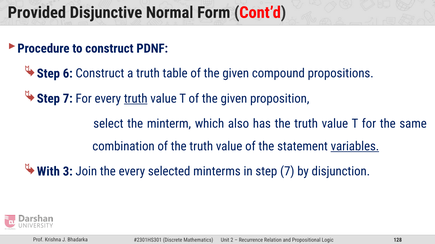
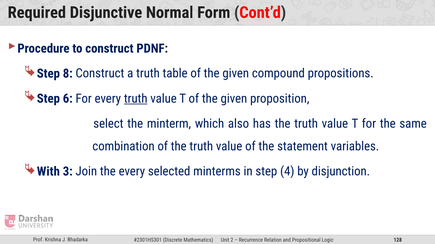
Provided: Provided -> Required
6: 6 -> 8
7 at (68, 99): 7 -> 6
variables underline: present -> none
in step 7: 7 -> 4
